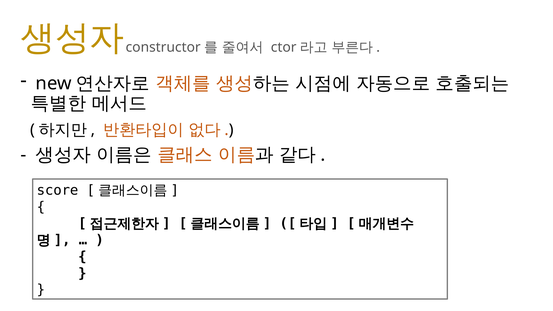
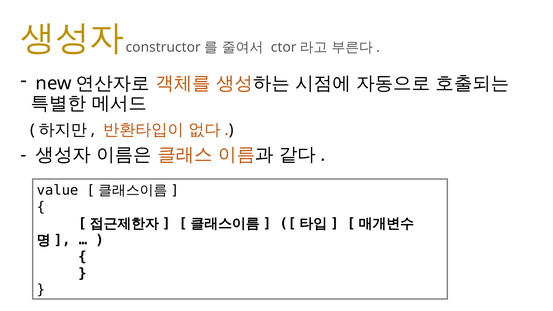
score: score -> value
